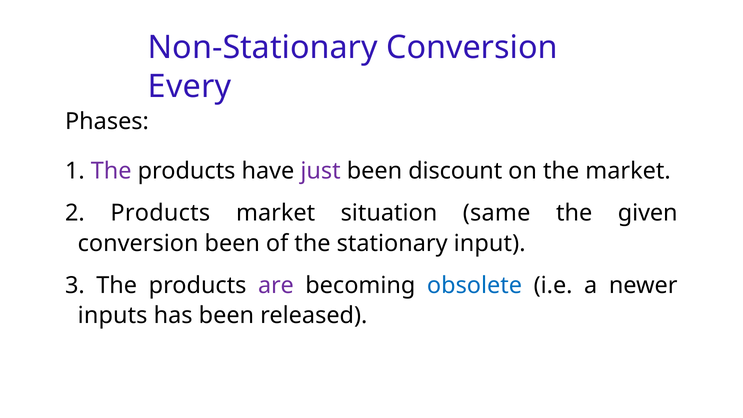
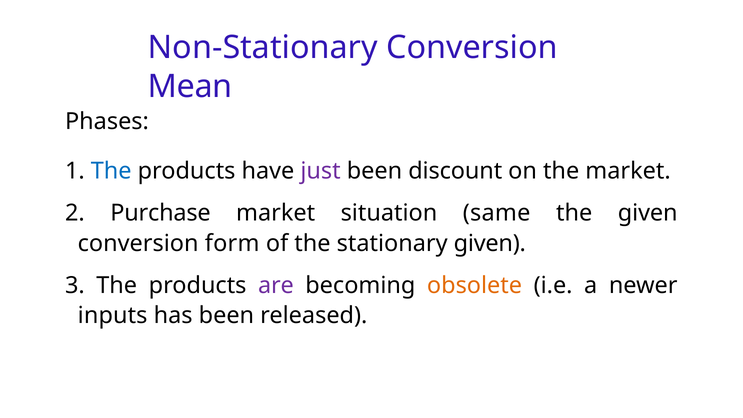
Every: Every -> Mean
The at (111, 171) colour: purple -> blue
Products at (160, 213): Products -> Purchase
conversion been: been -> form
stationary input: input -> given
obsolete colour: blue -> orange
